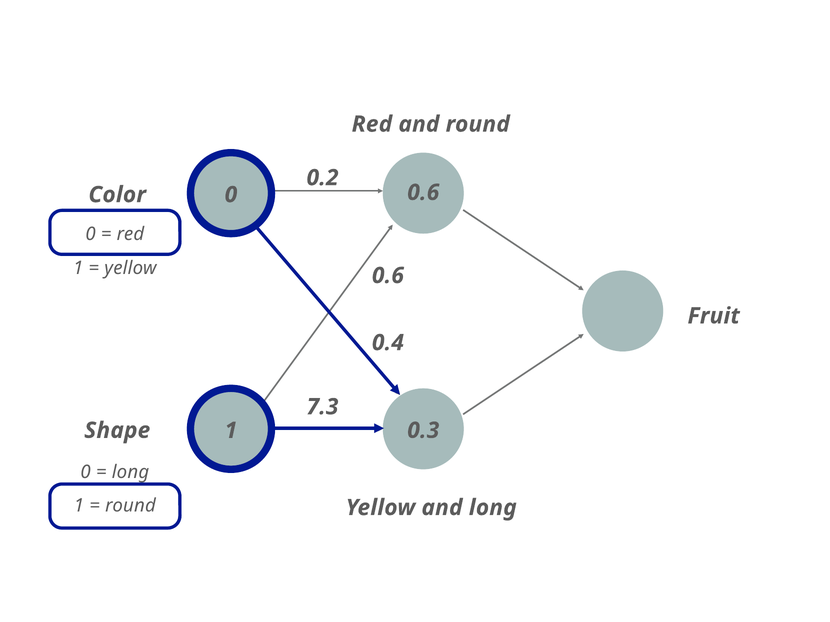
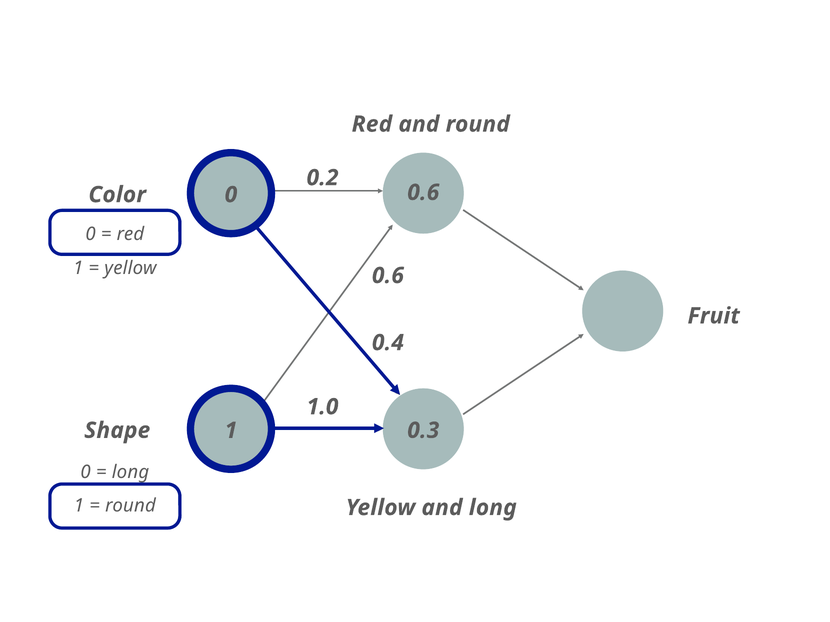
7.3: 7.3 -> 1.0
